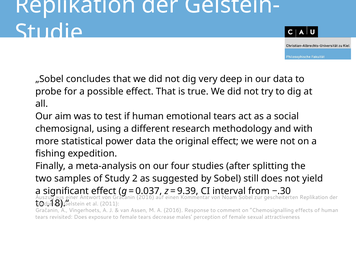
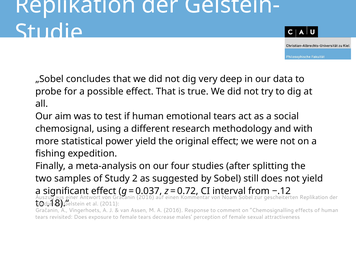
power data: data -> yield
9.39: 9.39 -> 0.72
−.30: −.30 -> −.12
